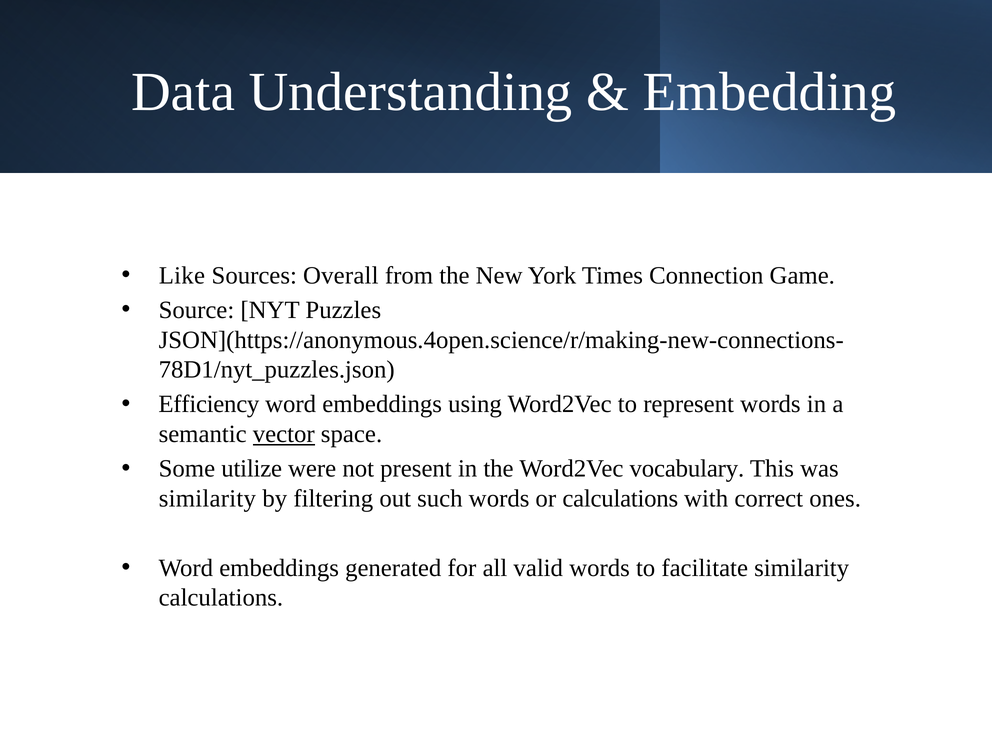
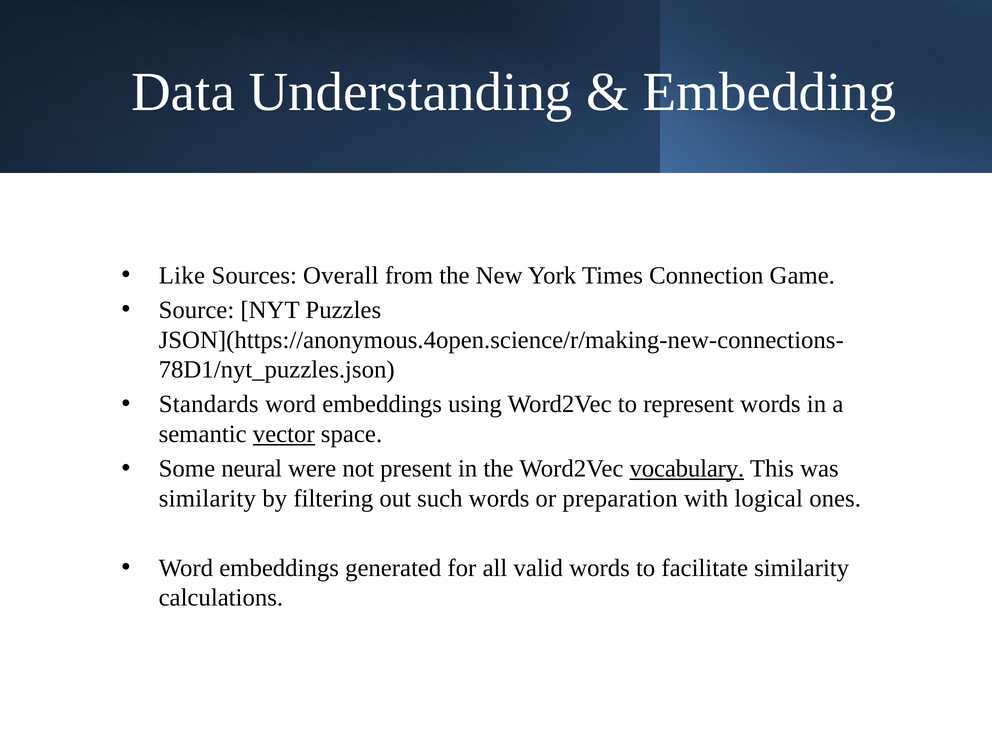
Efficiency: Efficiency -> Standards
utilize: utilize -> neural
vocabulary underline: none -> present
or calculations: calculations -> preparation
correct: correct -> logical
